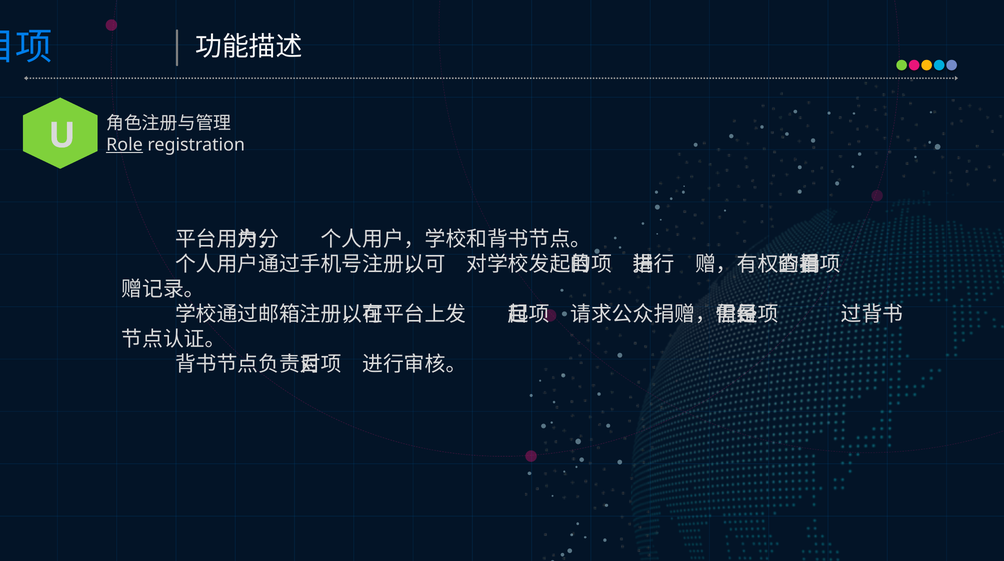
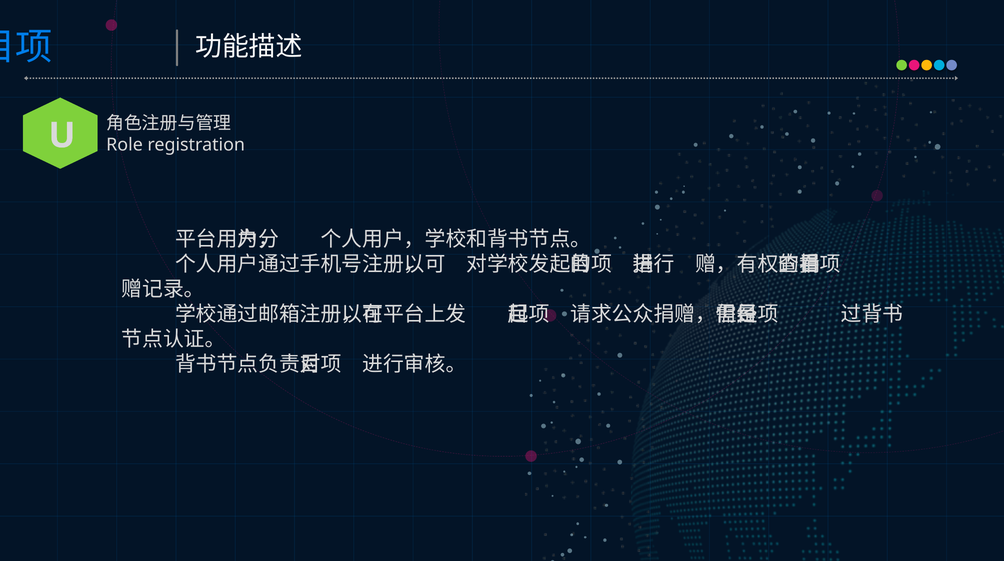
Role underline: present -> none
